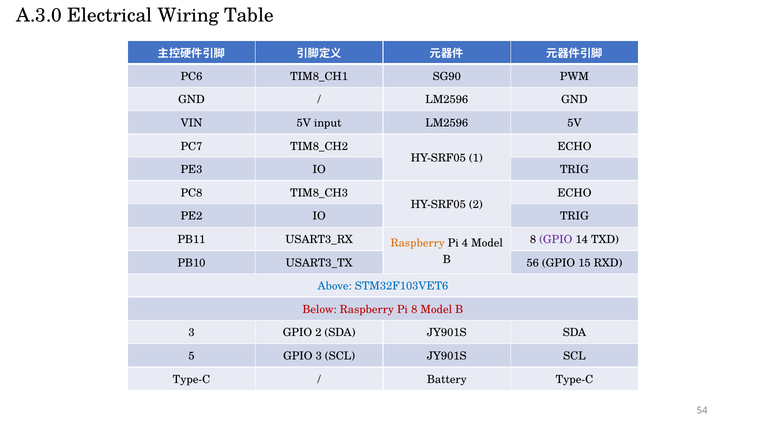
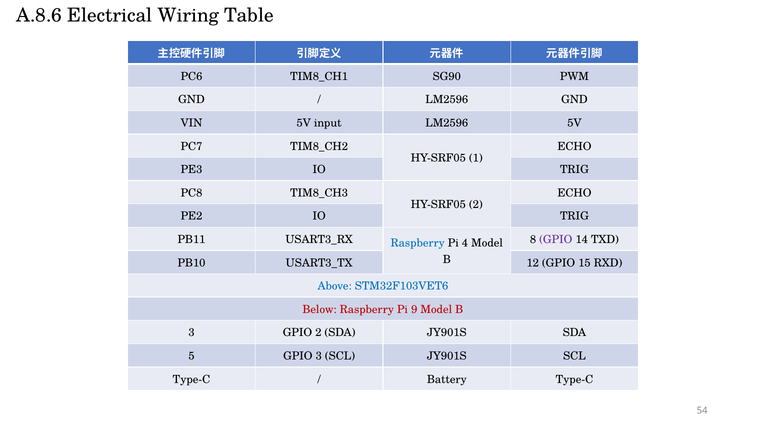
A.3.0: A.3.0 -> A.8.6
Raspberry at (418, 243) colour: orange -> blue
56: 56 -> 12
Pi 8: 8 -> 9
